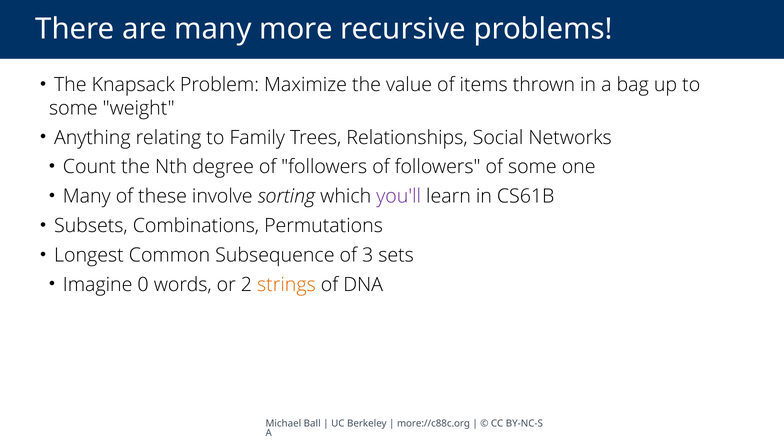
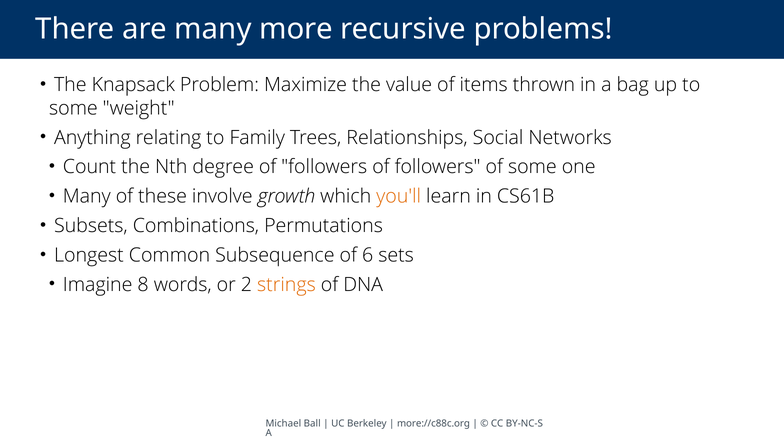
sorting: sorting -> growth
you'll colour: purple -> orange
3: 3 -> 6
0: 0 -> 8
